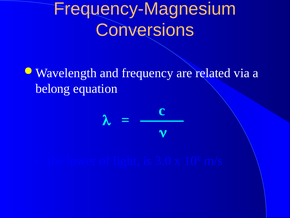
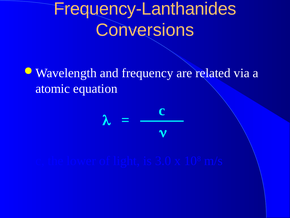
Frequency-Magnesium: Frequency-Magnesium -> Frequency-Lanthanides
belong: belong -> atomic
